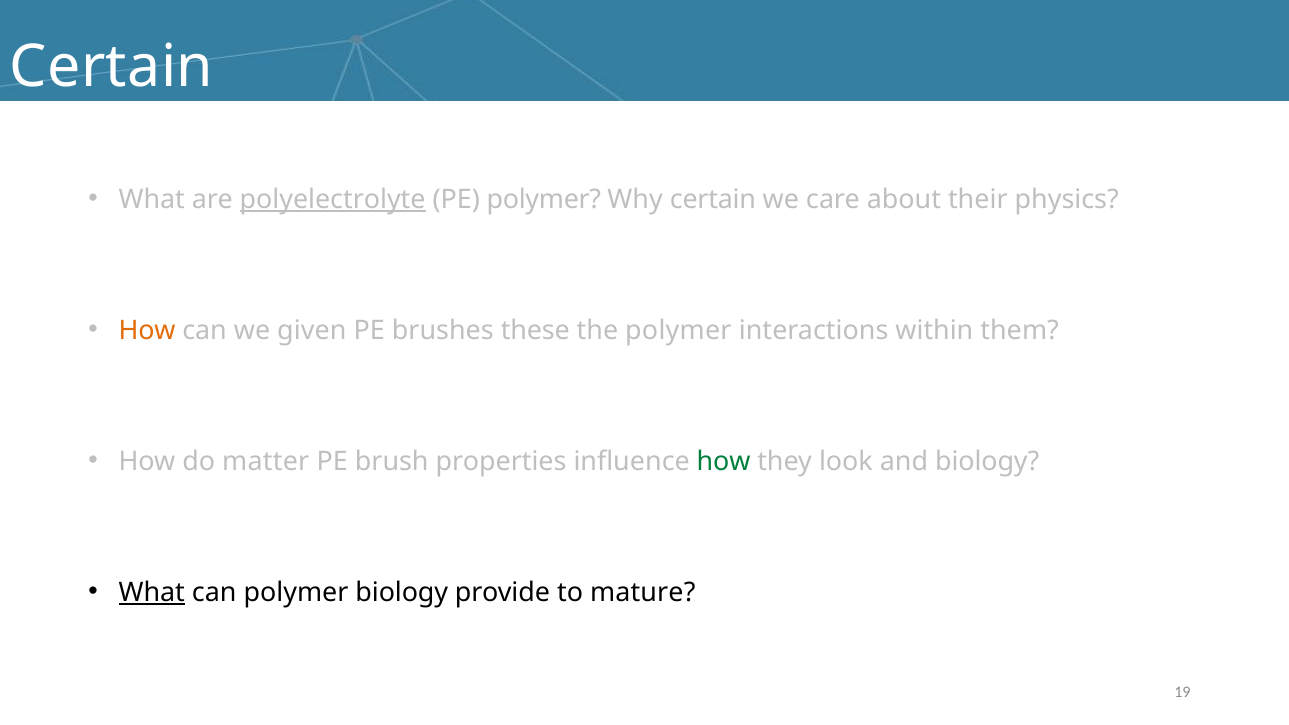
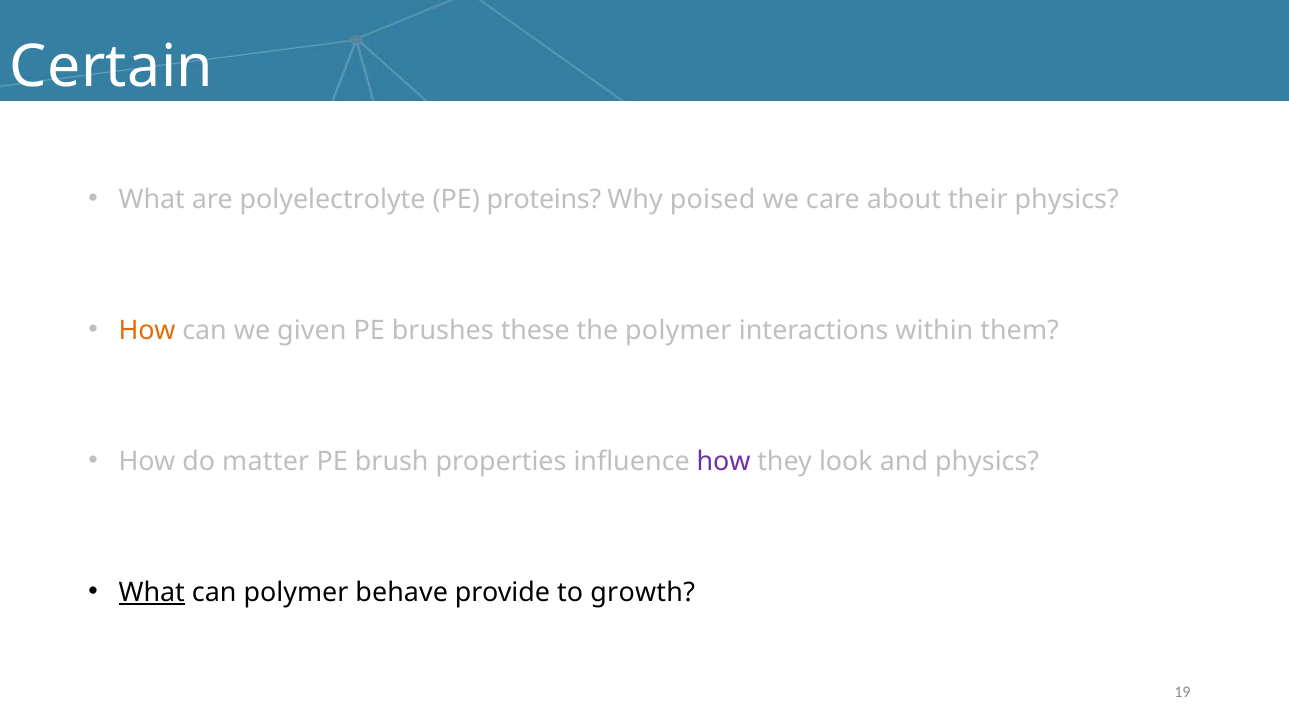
polyelectrolyte underline: present -> none
PE polymer: polymer -> proteins
Why certain: certain -> poised
how at (724, 461) colour: green -> purple
and biology: biology -> physics
polymer biology: biology -> behave
mature: mature -> growth
